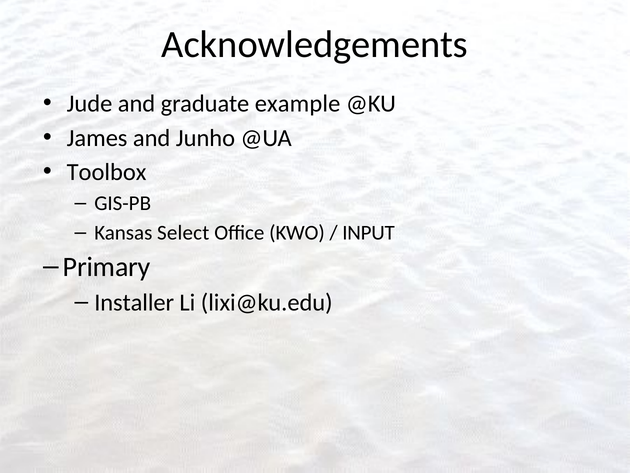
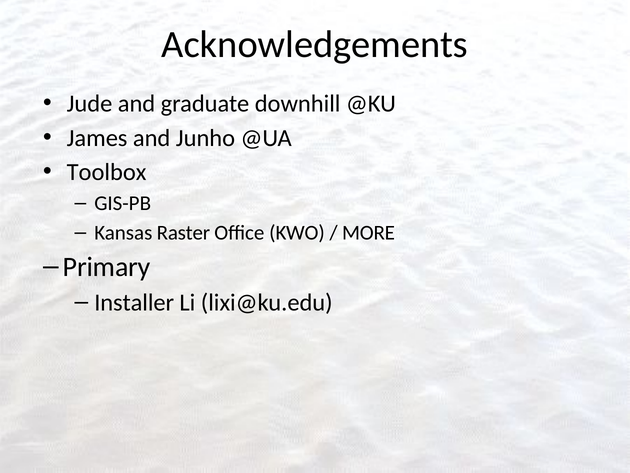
example: example -> downhill
Select: Select -> Raster
INPUT: INPUT -> MORE
